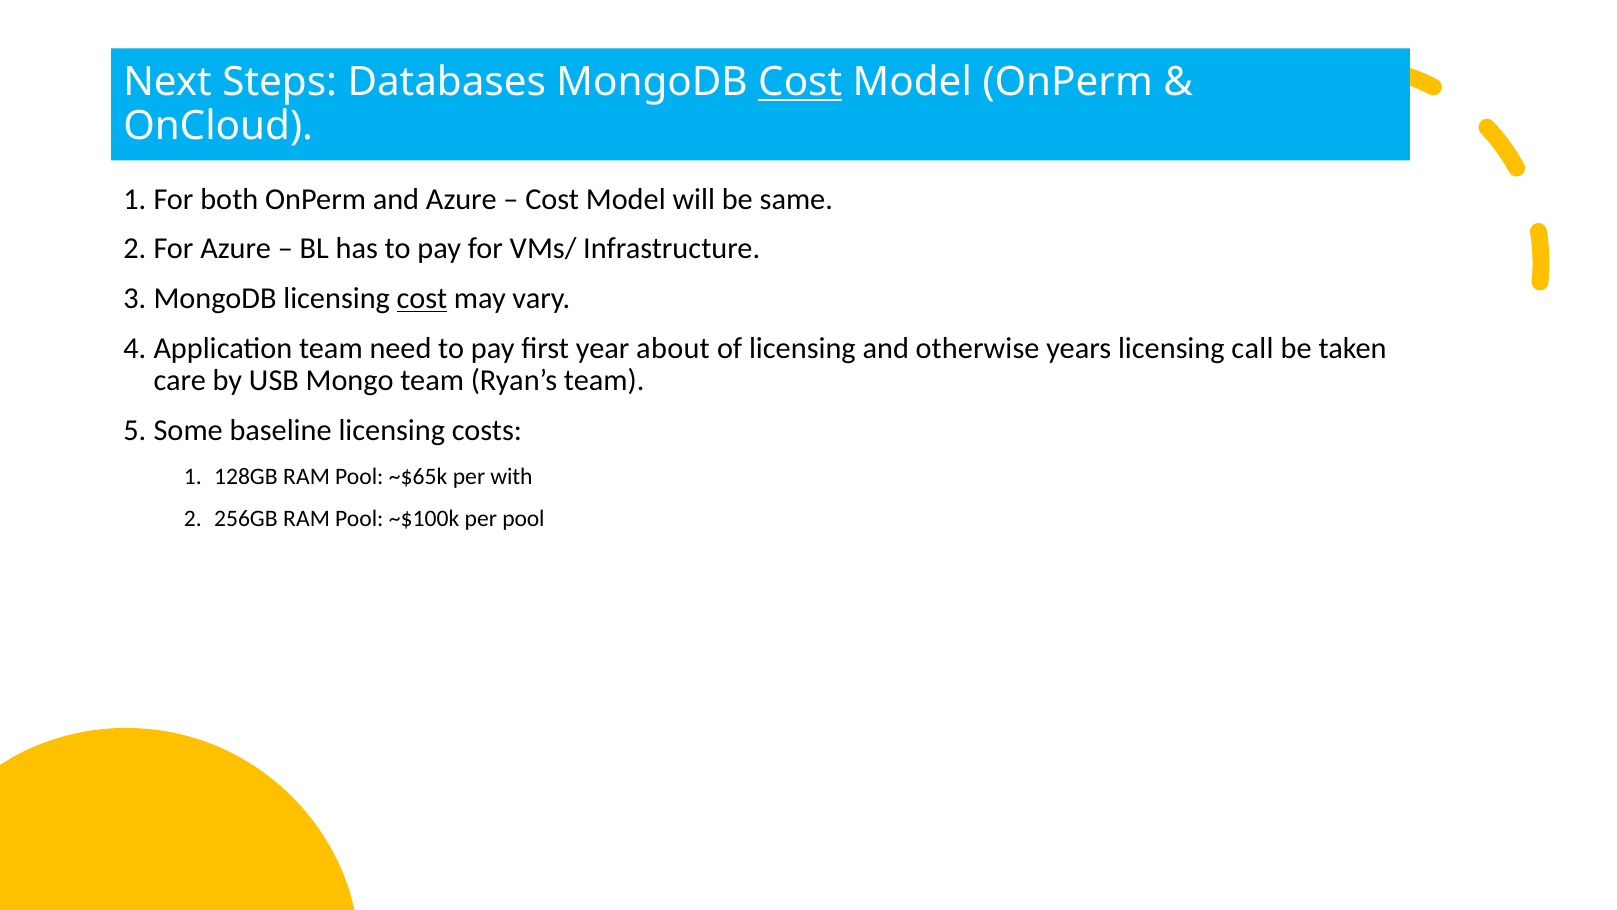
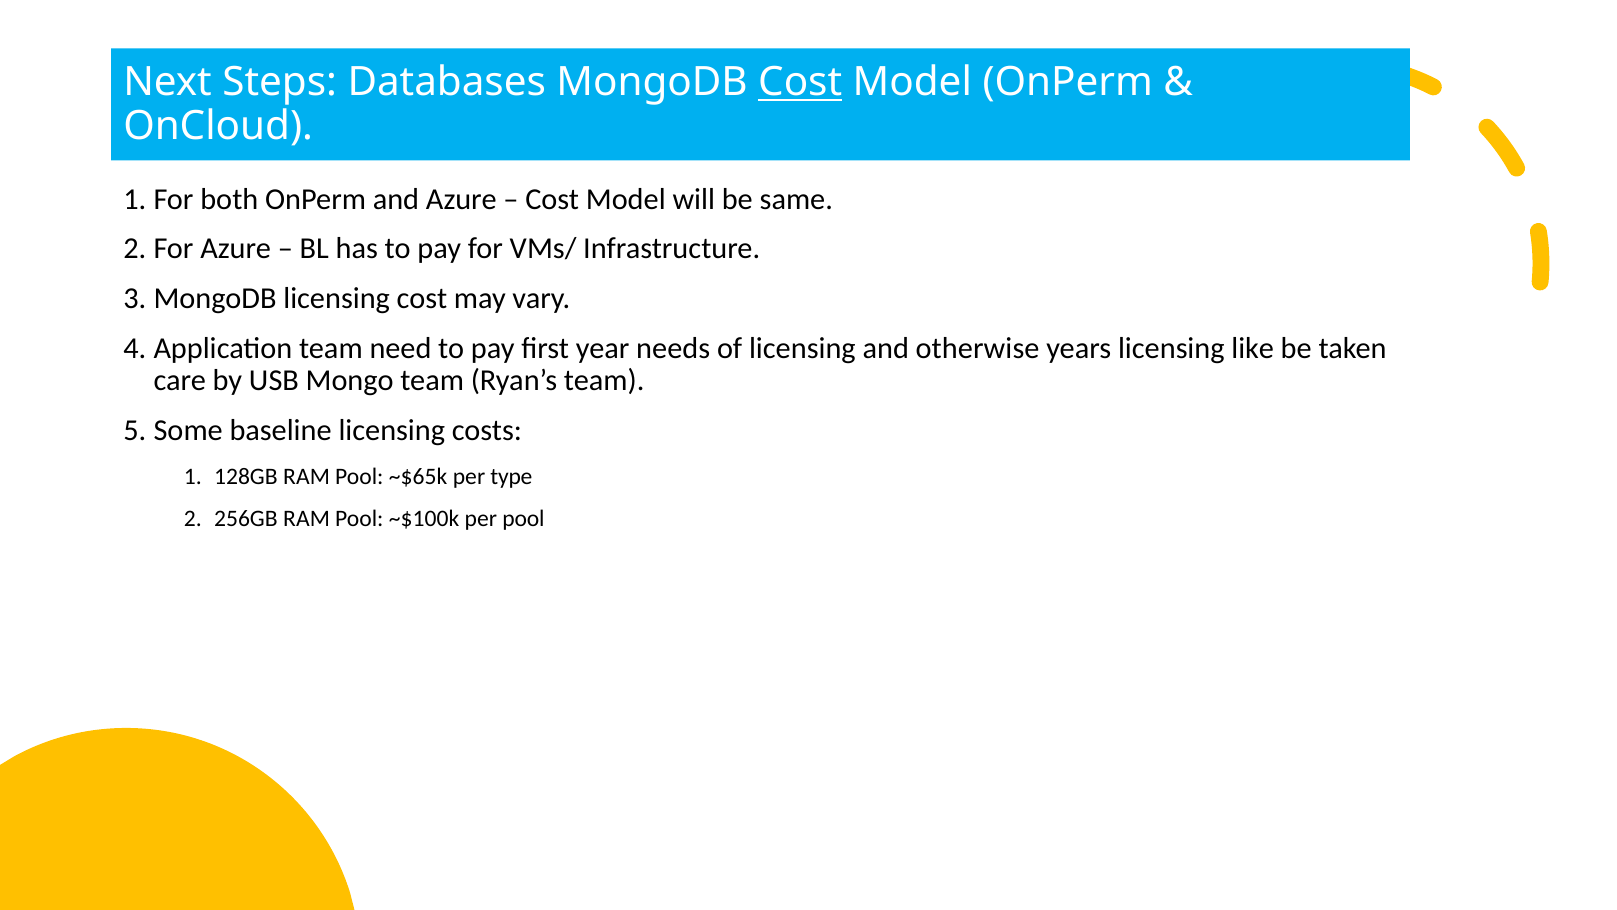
cost at (422, 298) underline: present -> none
about: about -> needs
call: call -> like
with: with -> type
